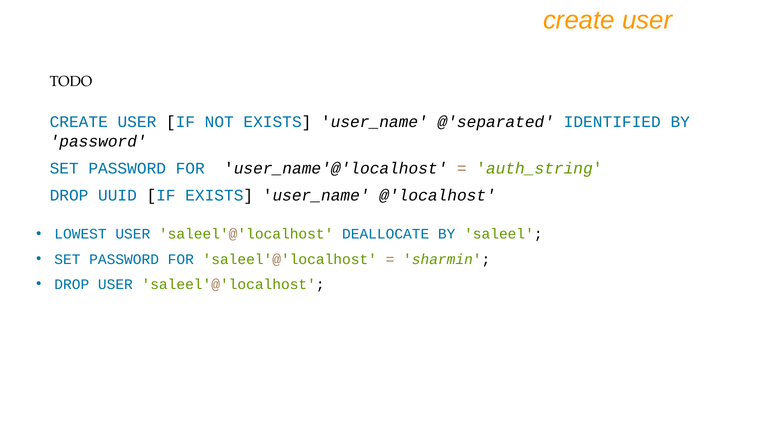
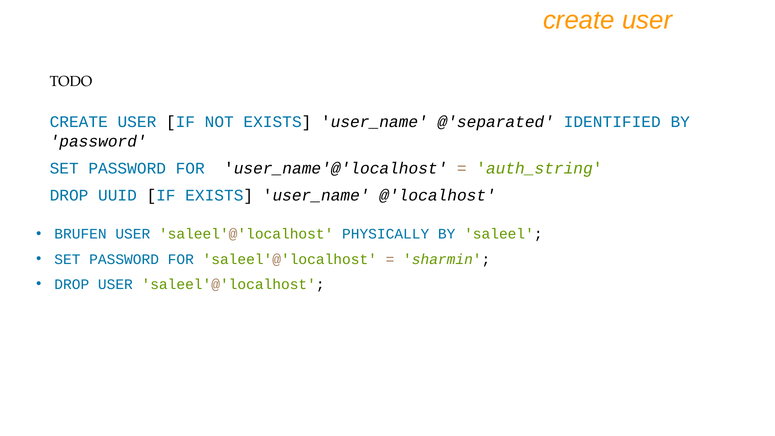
LOWEST: LOWEST -> BRUFEN
DEALLOCATE: DEALLOCATE -> PHYSICALLY
